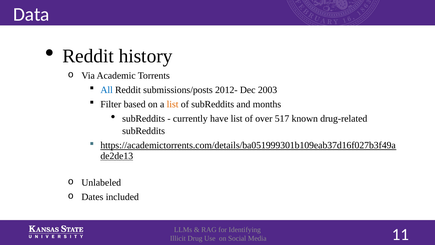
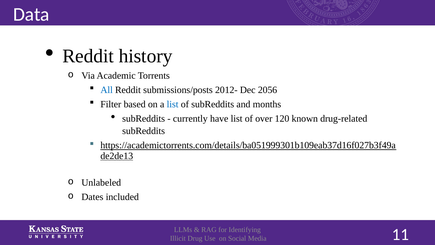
2003: 2003 -> 2056
list at (173, 104) colour: orange -> blue
517: 517 -> 120
